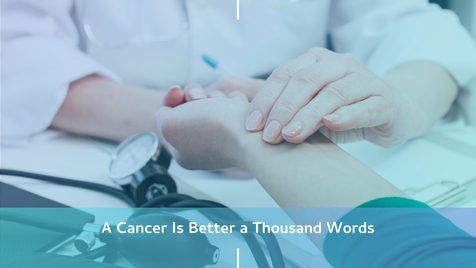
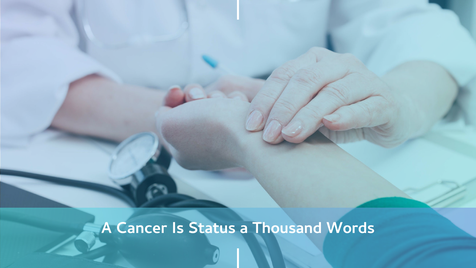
Better: Better -> Status
